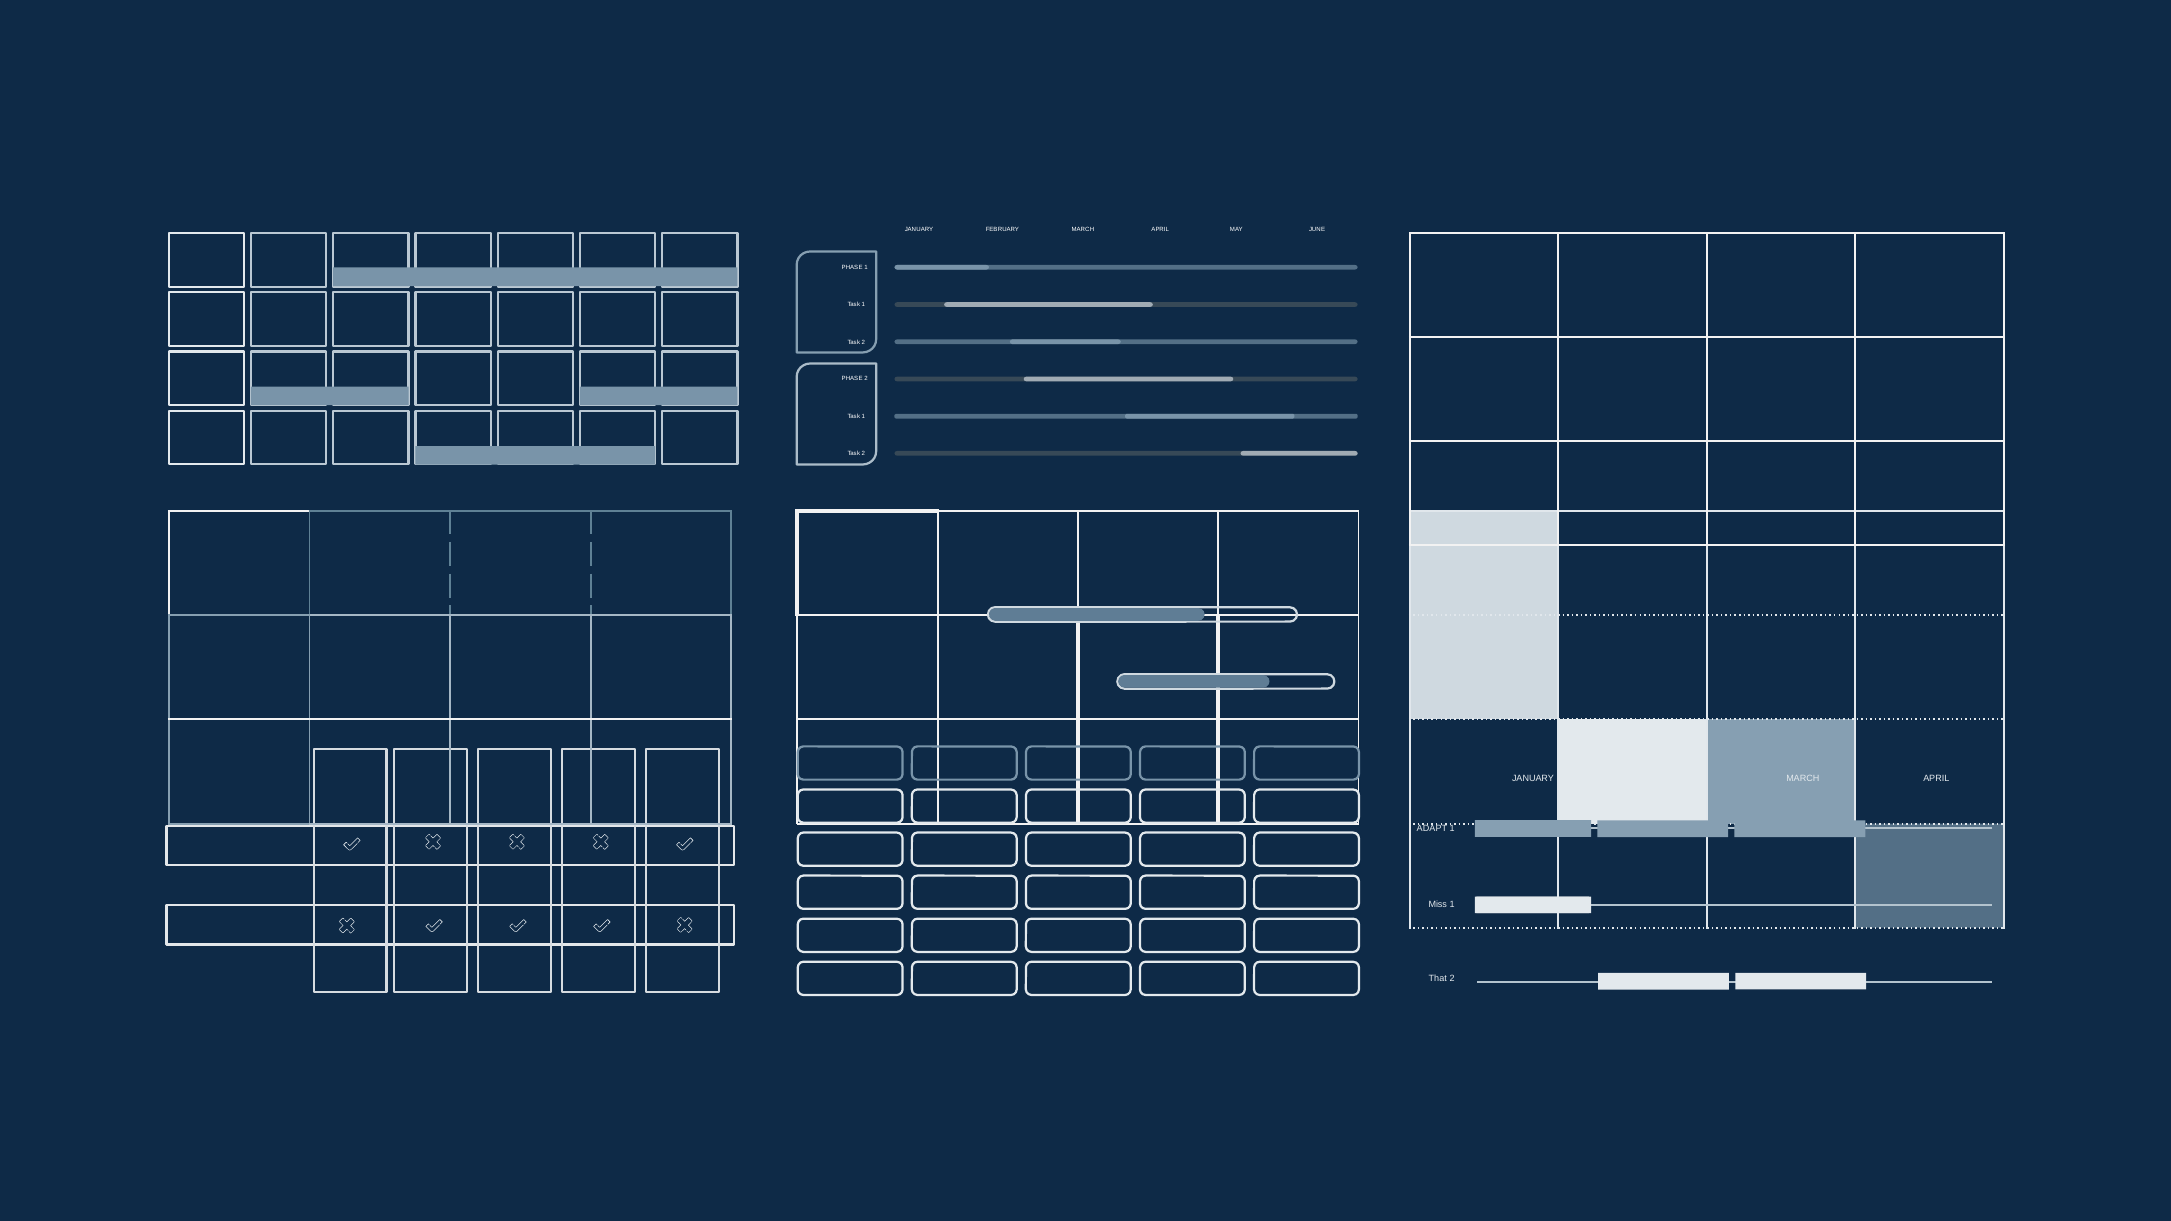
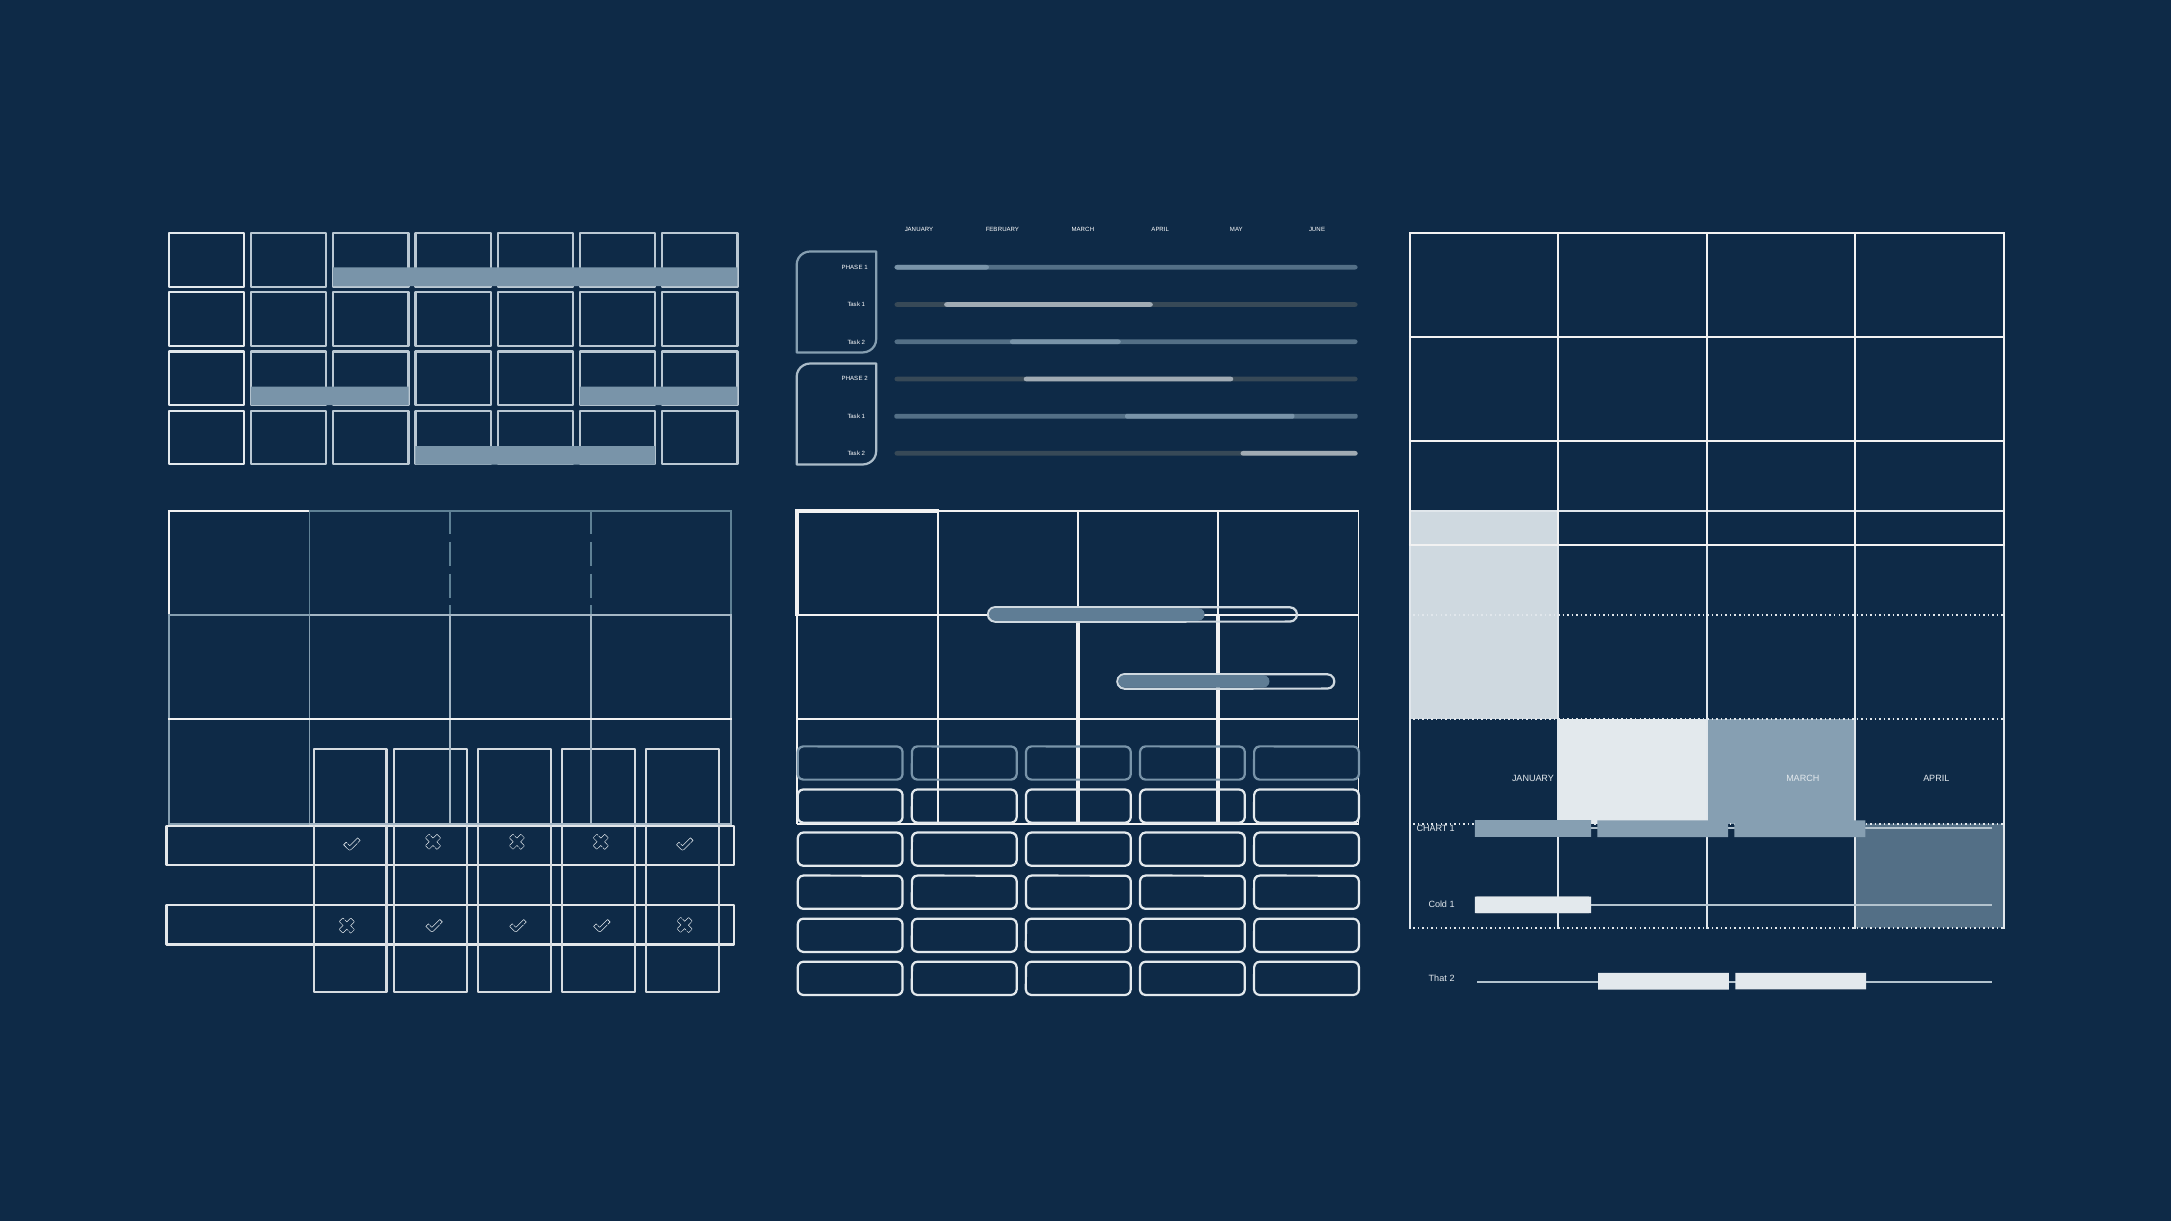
ADAPT: ADAPT -> CHART
Miss: Miss -> Cold
